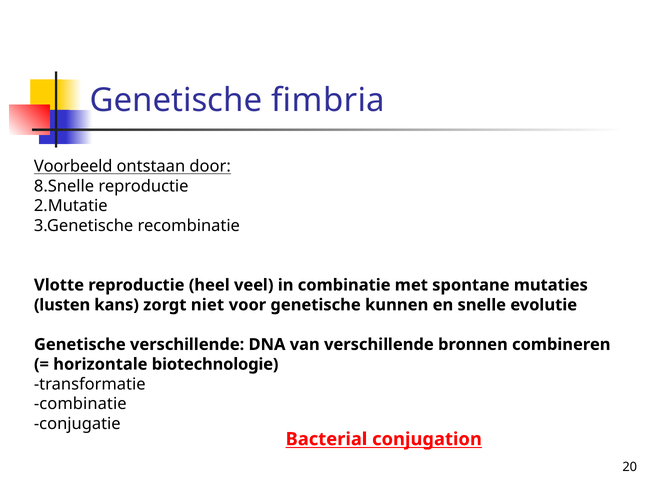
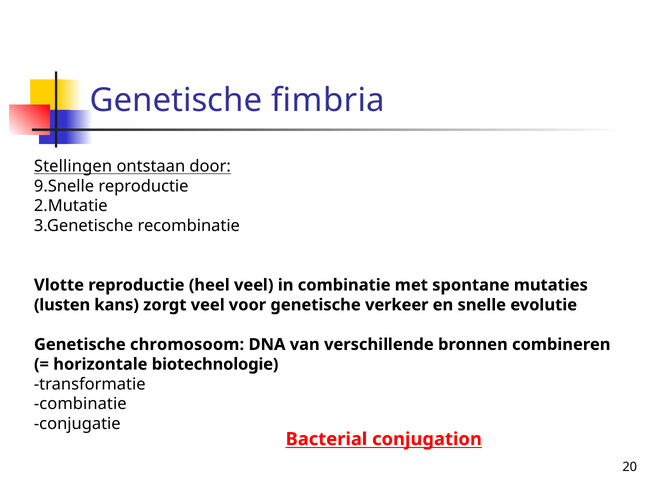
Voorbeeld: Voorbeeld -> Stellingen
8.Snelle: 8.Snelle -> 9.Snelle
zorgt niet: niet -> veel
kunnen: kunnen -> verkeer
Genetische verschillende: verschillende -> chromosoom
